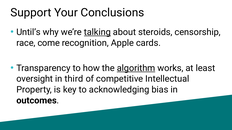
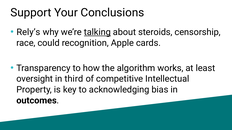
Until’s: Until’s -> Rely’s
come: come -> could
algorithm underline: present -> none
